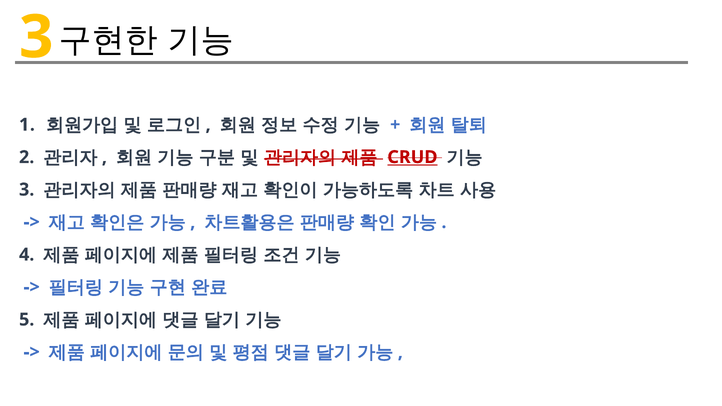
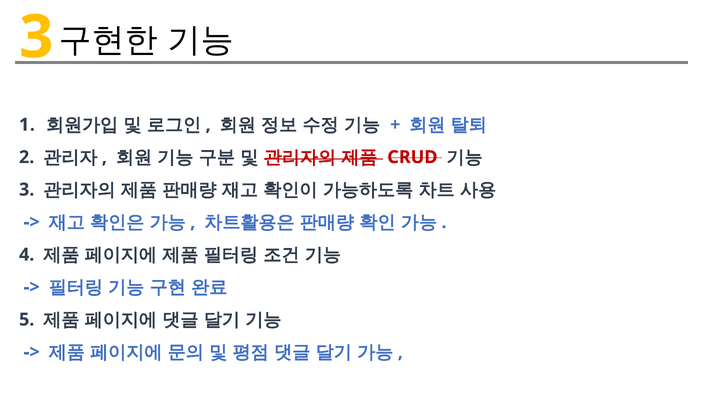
CRUD underline: present -> none
